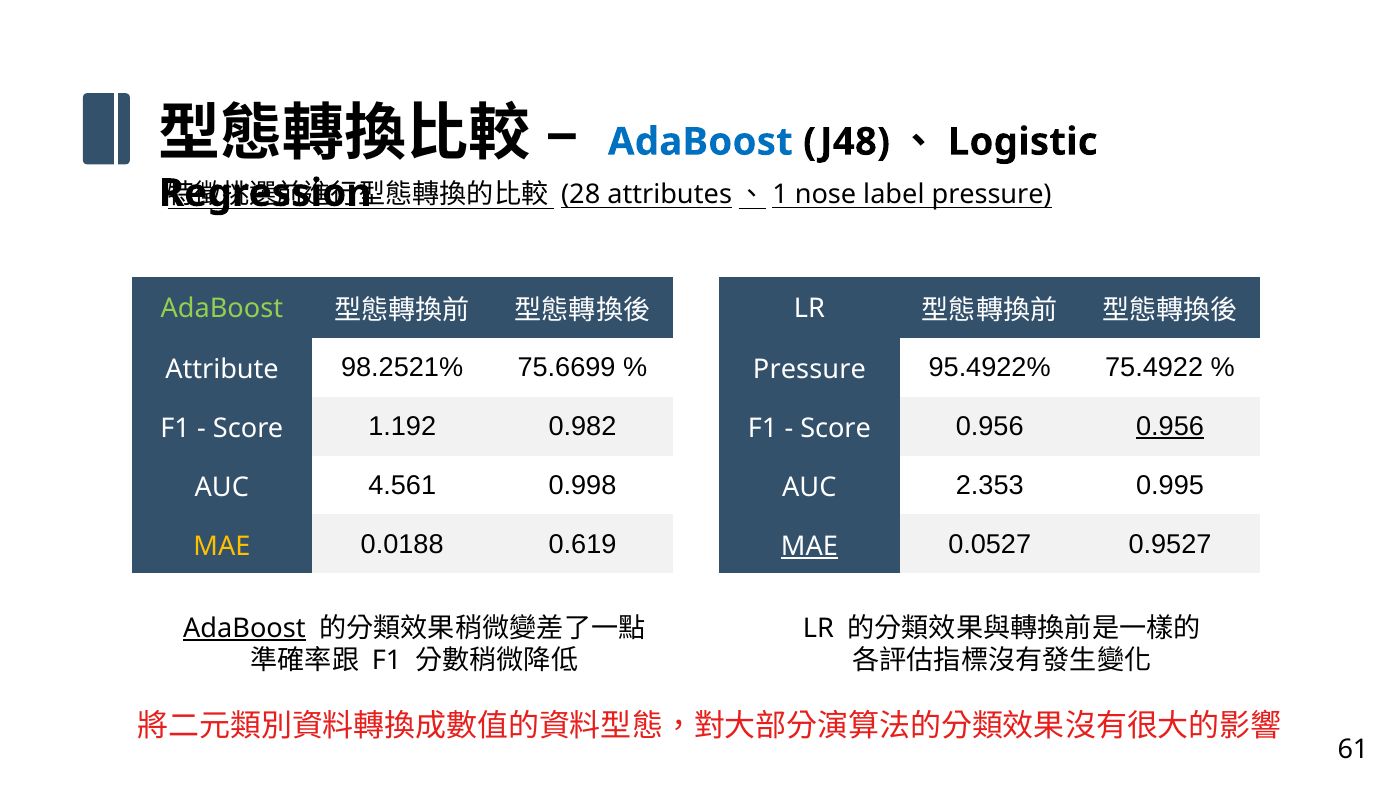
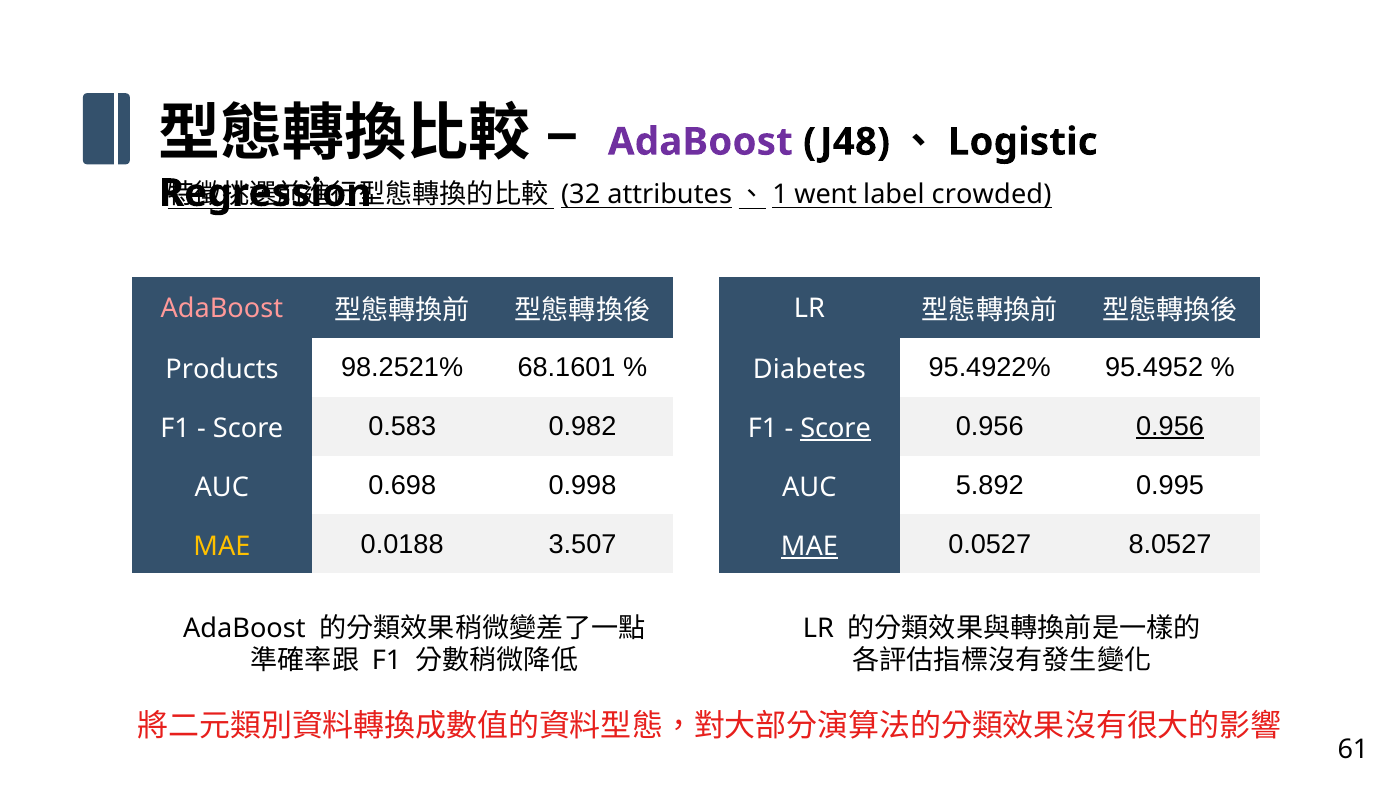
AdaBoost at (700, 142) colour: blue -> purple
28: 28 -> 32
nose: nose -> went
label pressure: pressure -> crowded
AdaBoost at (222, 309) colour: light green -> pink
Attribute: Attribute -> Products
75.6699: 75.6699 -> 68.1601
Pressure at (809, 369): Pressure -> Diabetes
75.4922: 75.4922 -> 95.4952
1.192: 1.192 -> 0.583
Score at (836, 428) underline: none -> present
4.561: 4.561 -> 0.698
2.353: 2.353 -> 5.892
0.619: 0.619 -> 3.507
0.9527: 0.9527 -> 8.0527
AdaBoost at (244, 628) underline: present -> none
